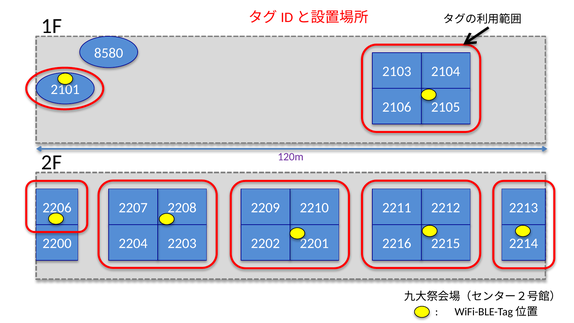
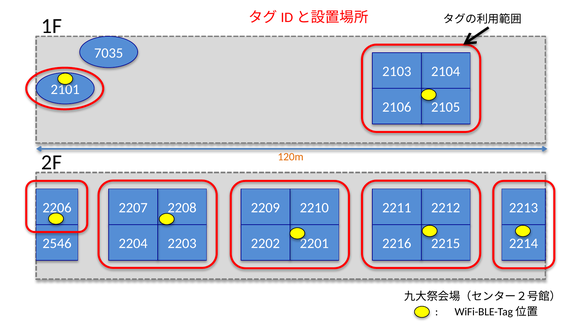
8580: 8580 -> 7035
120m colour: purple -> orange
2200: 2200 -> 2546
